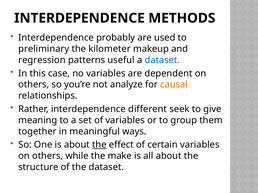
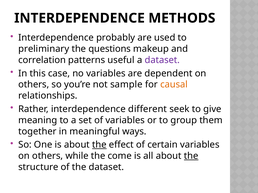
kilometer: kilometer -> questions
regression: regression -> correlation
dataset at (162, 60) colour: blue -> purple
analyze: analyze -> sample
make: make -> come
the at (191, 156) underline: none -> present
